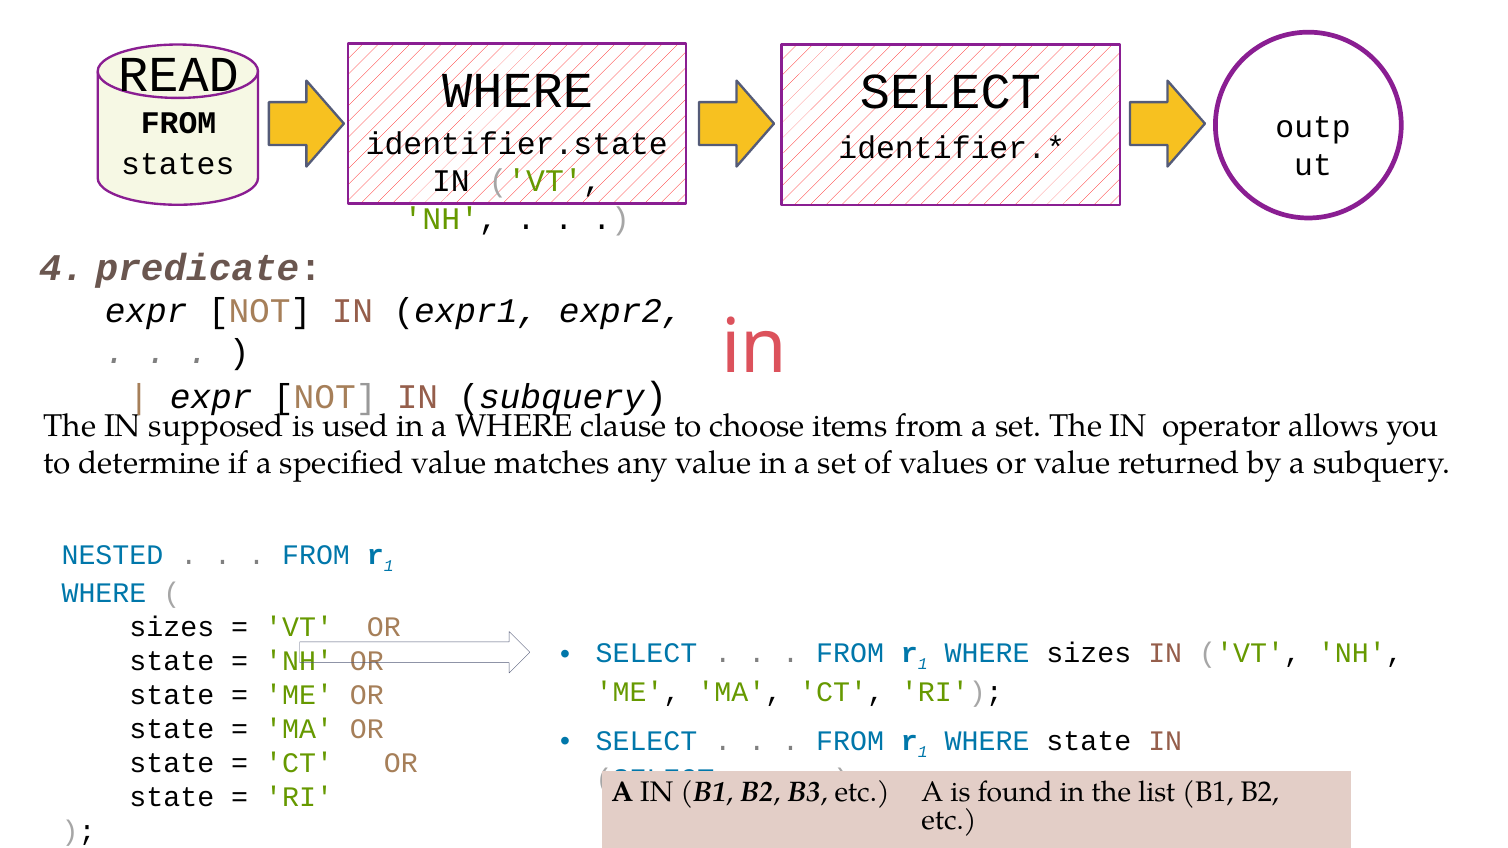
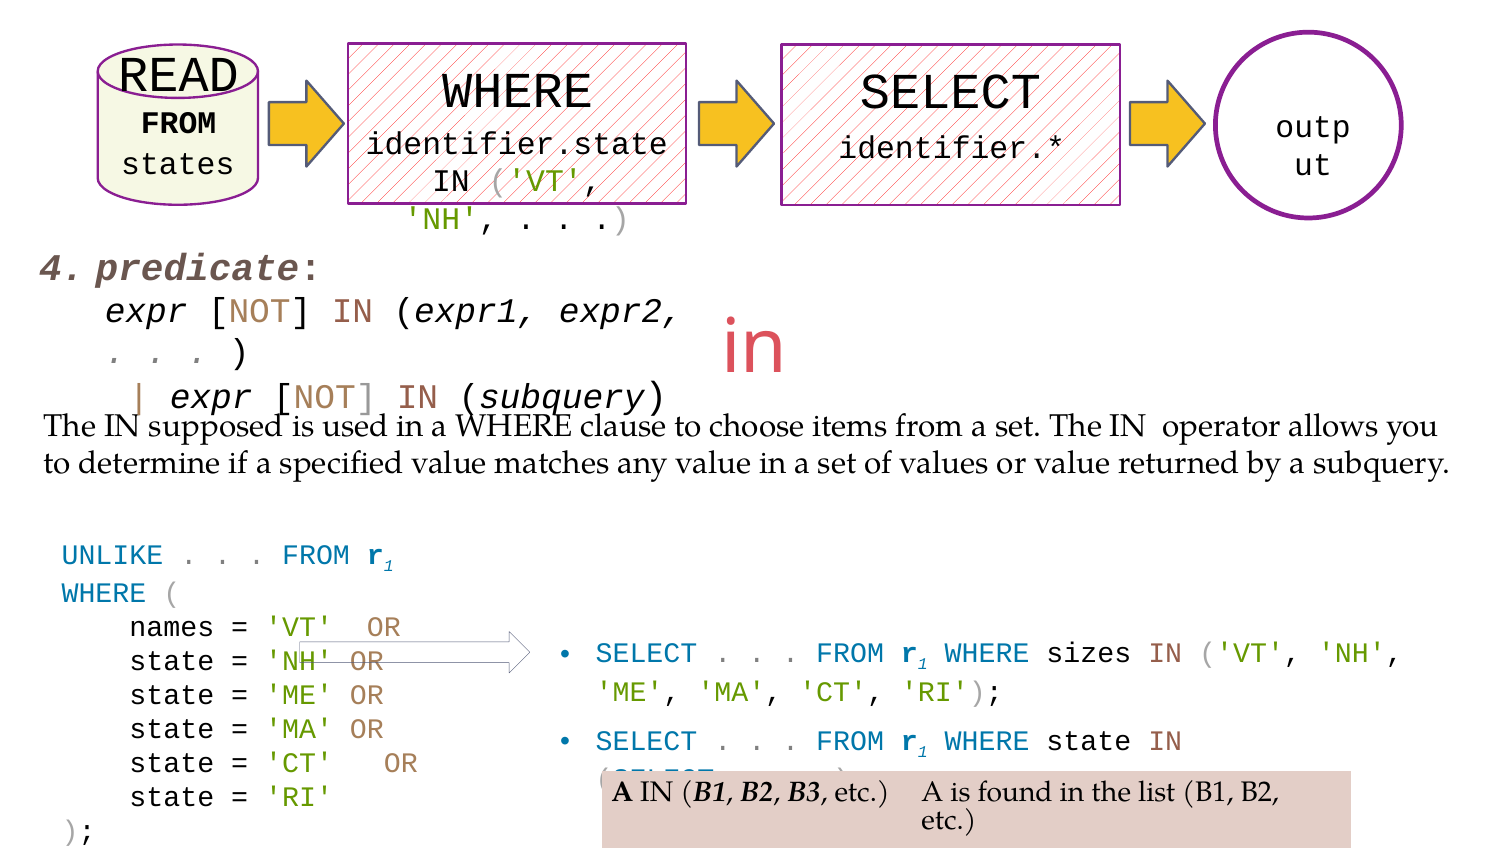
NESTED: NESTED -> UNLIKE
sizes at (172, 627): sizes -> names
